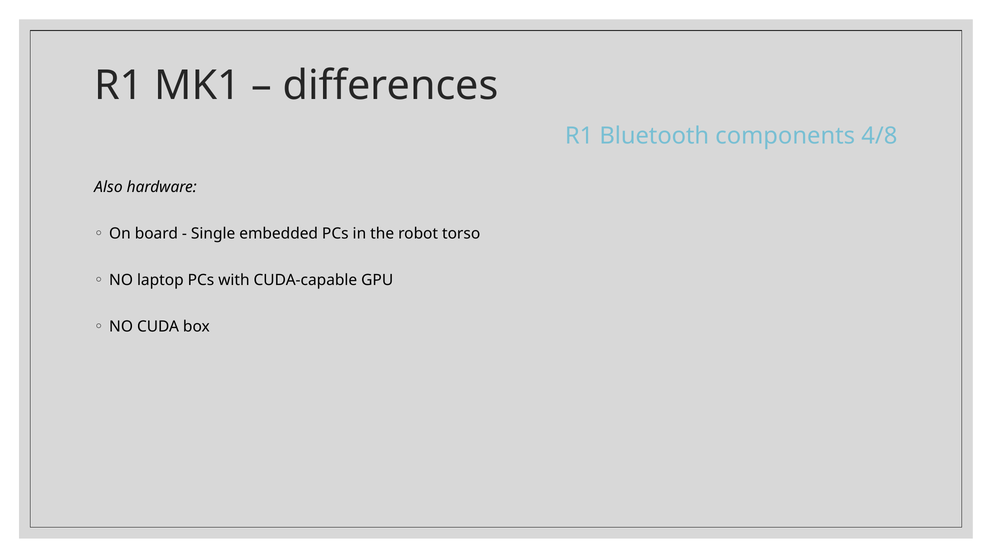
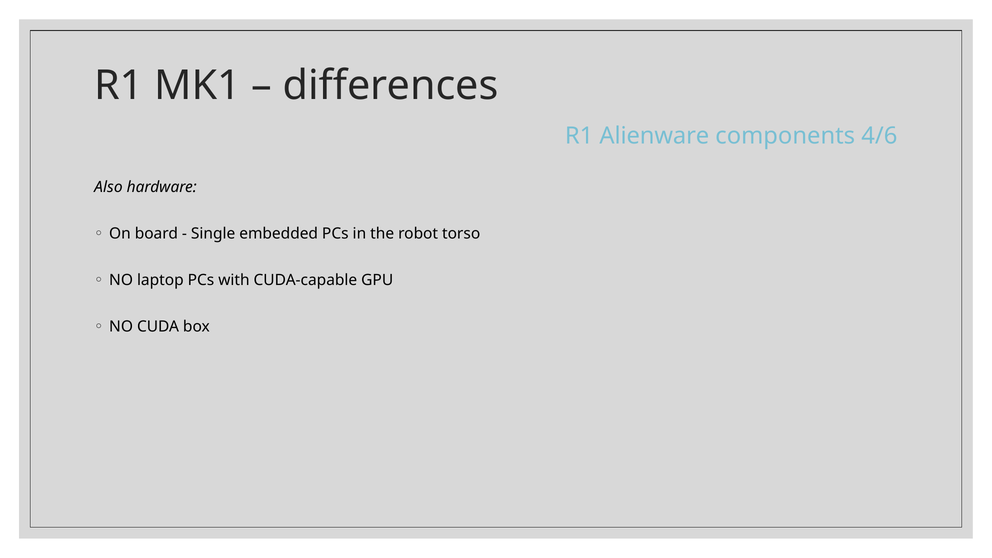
Bluetooth: Bluetooth -> Alienware
4/8: 4/8 -> 4/6
